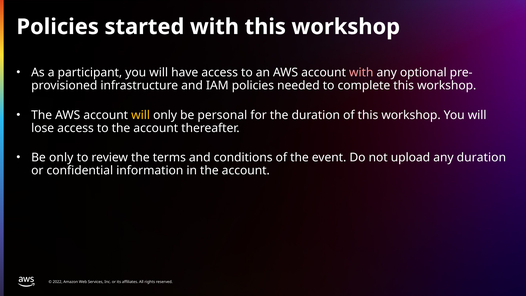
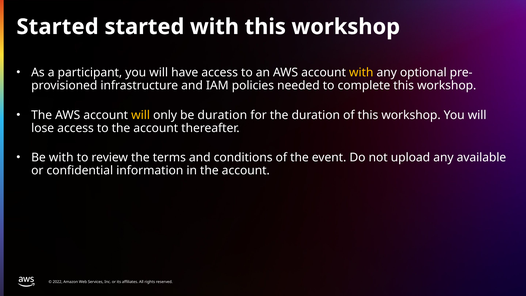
Policies at (58, 27): Policies -> Started
with at (361, 73) colour: pink -> yellow
be personal: personal -> duration
Be only: only -> with
any duration: duration -> available
